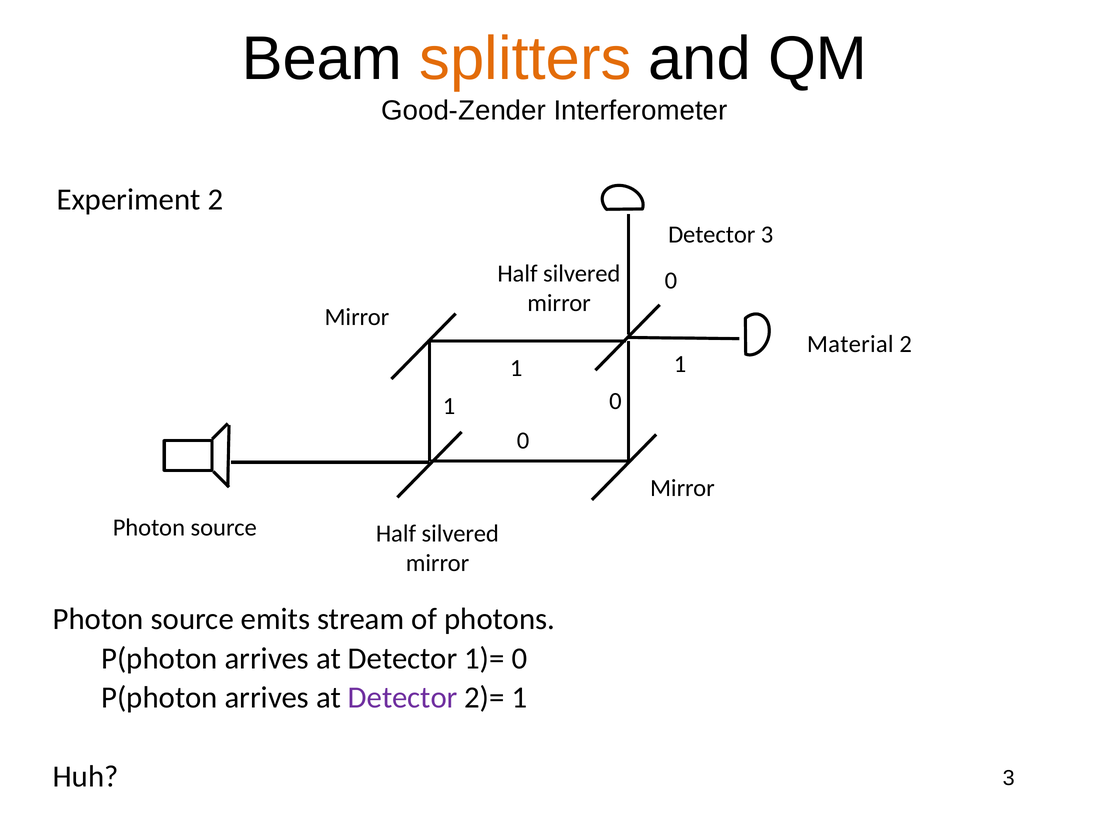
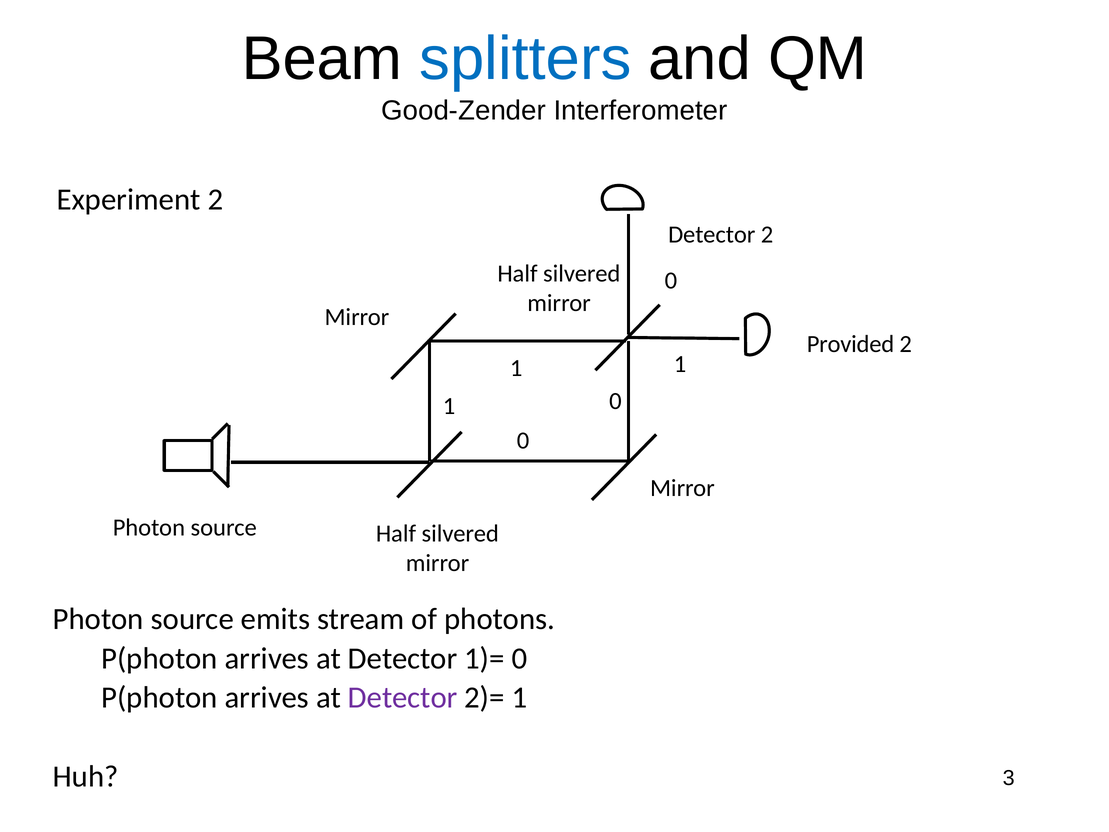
splitters colour: orange -> blue
Detector 3: 3 -> 2
Material: Material -> Provided
